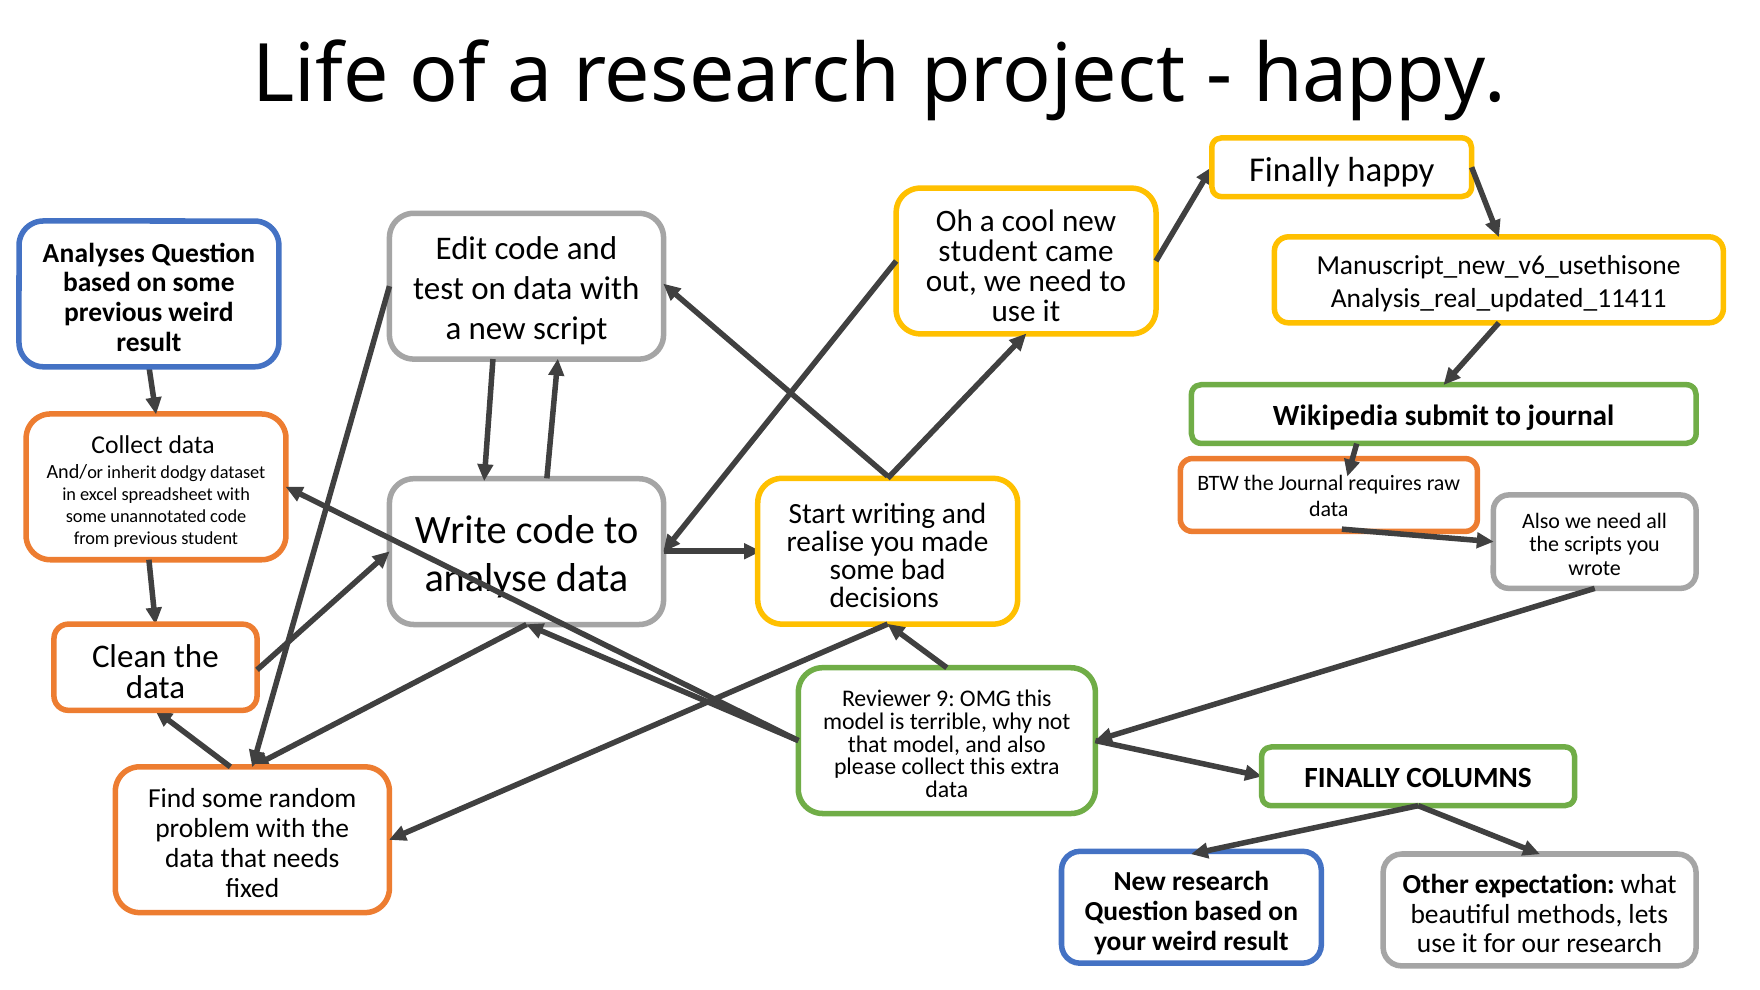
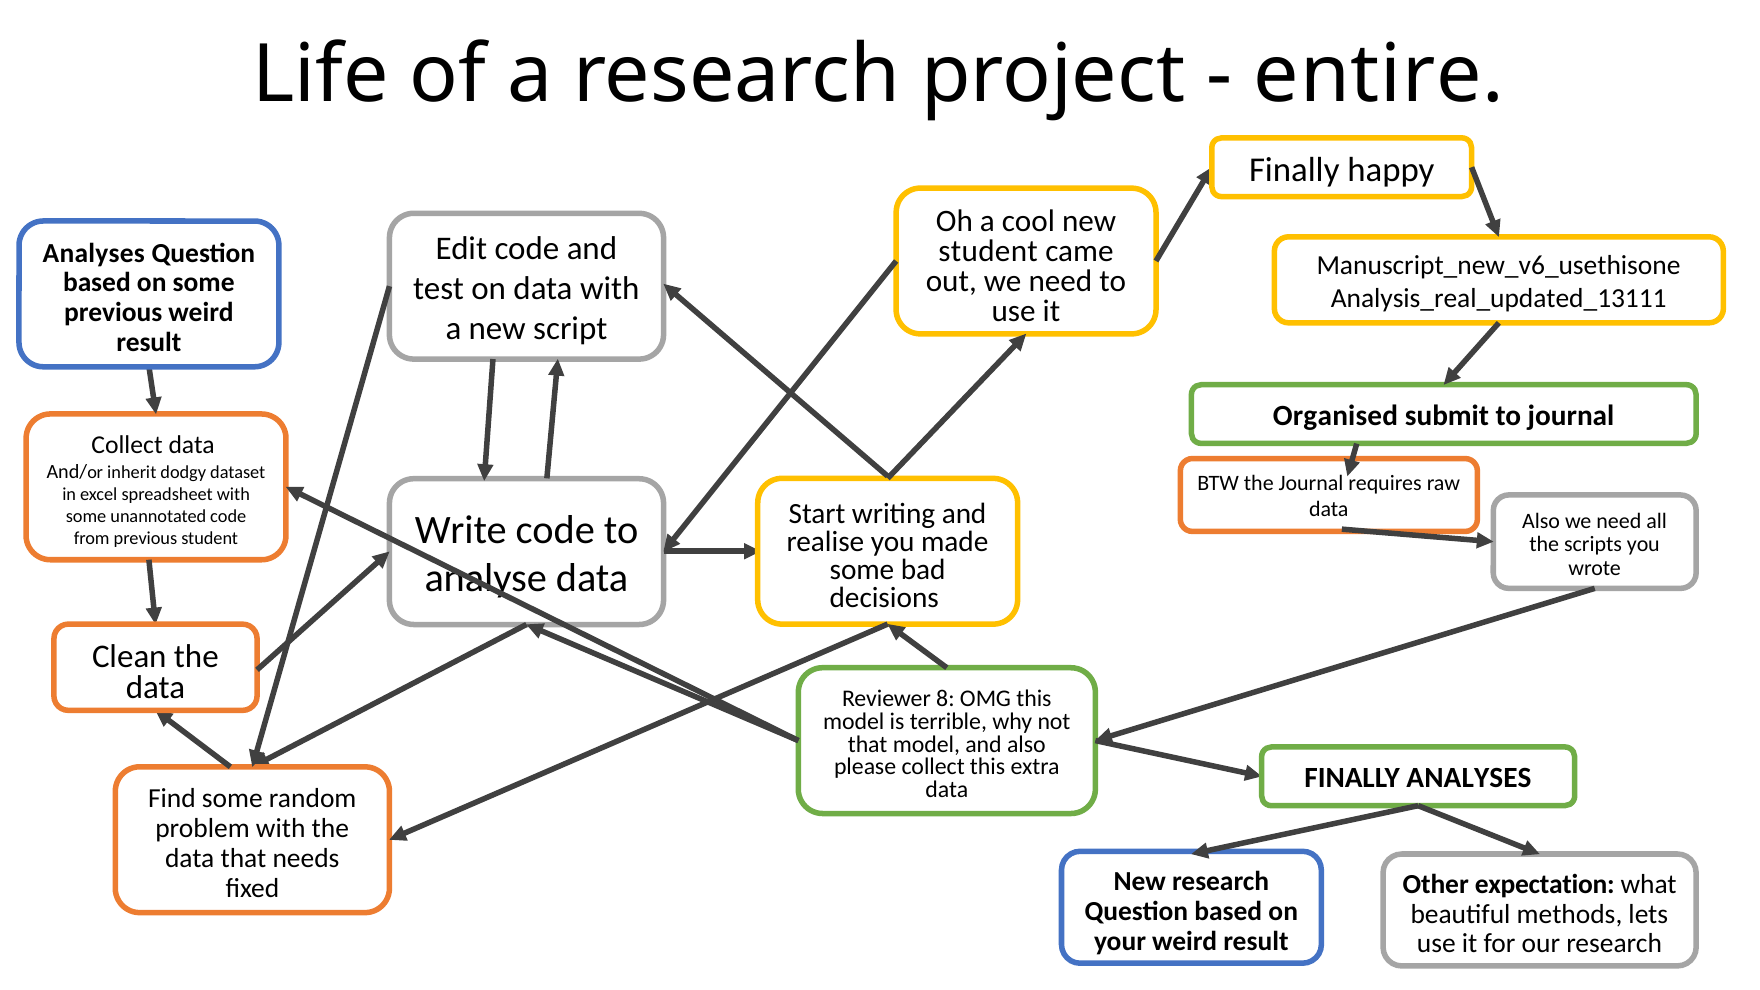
happy at (1380, 75): happy -> entire
Analysis_real_updated_11411: Analysis_real_updated_11411 -> Analysis_real_updated_13111
Wikipedia: Wikipedia -> Organised
9: 9 -> 8
FINALLY COLUMNS: COLUMNS -> ANALYSES
